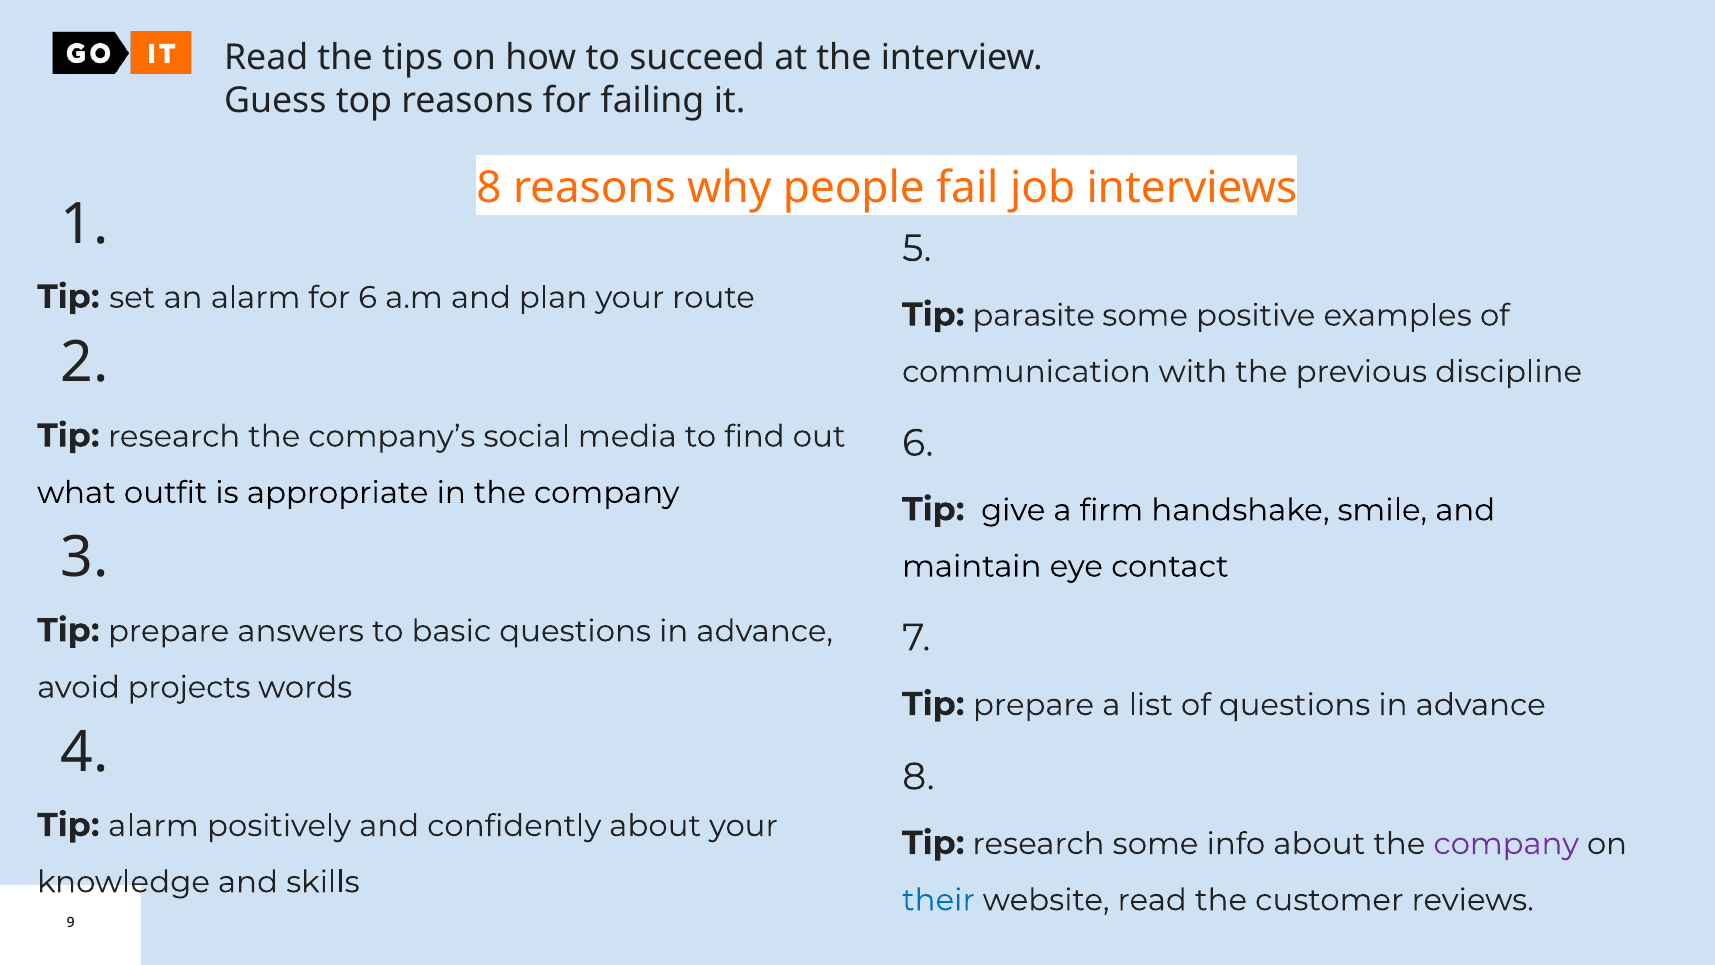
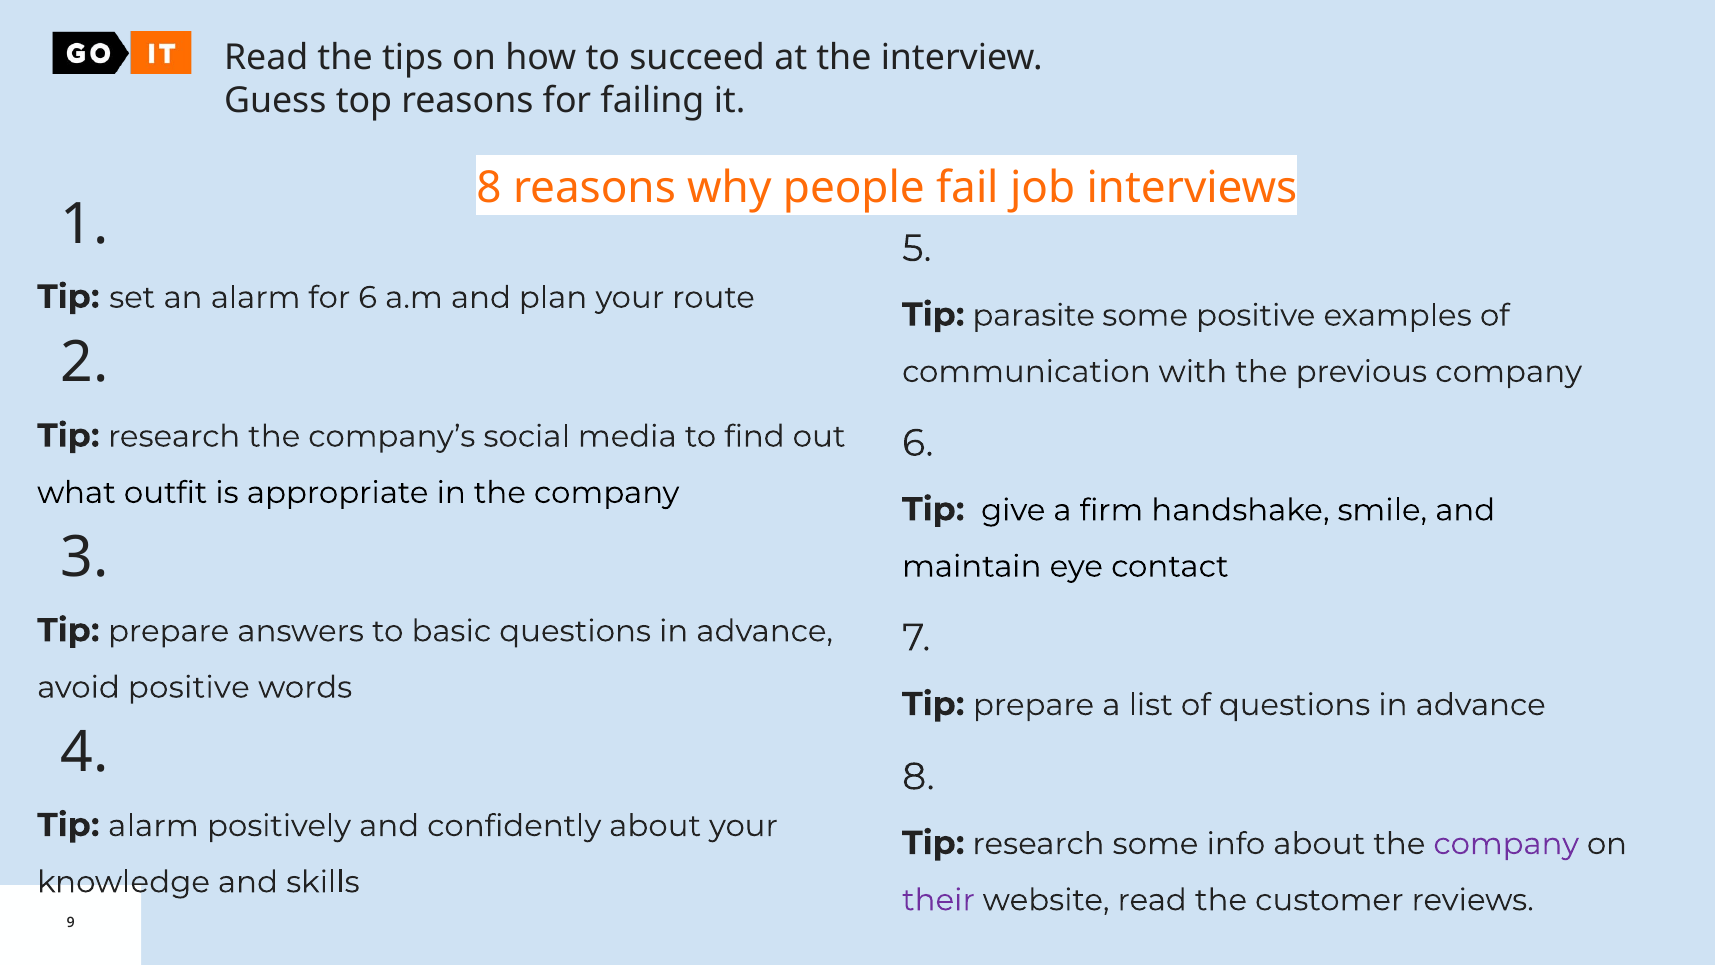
previous discipline: discipline -> company
avoid projects: projects -> positive
their colour: blue -> purple
